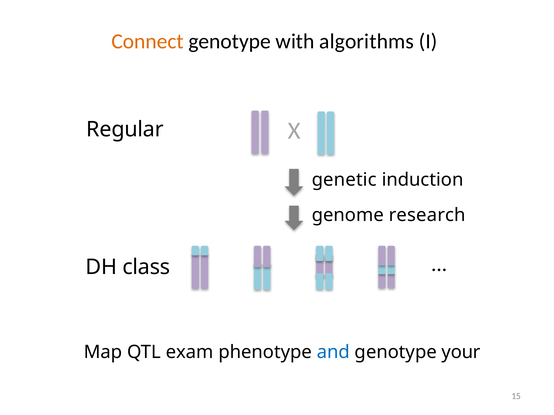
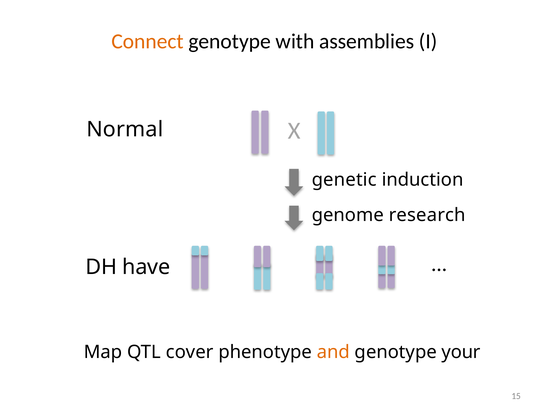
algorithms: algorithms -> assemblies
Regular: Regular -> Normal
class: class -> have
exam: exam -> cover
and colour: blue -> orange
